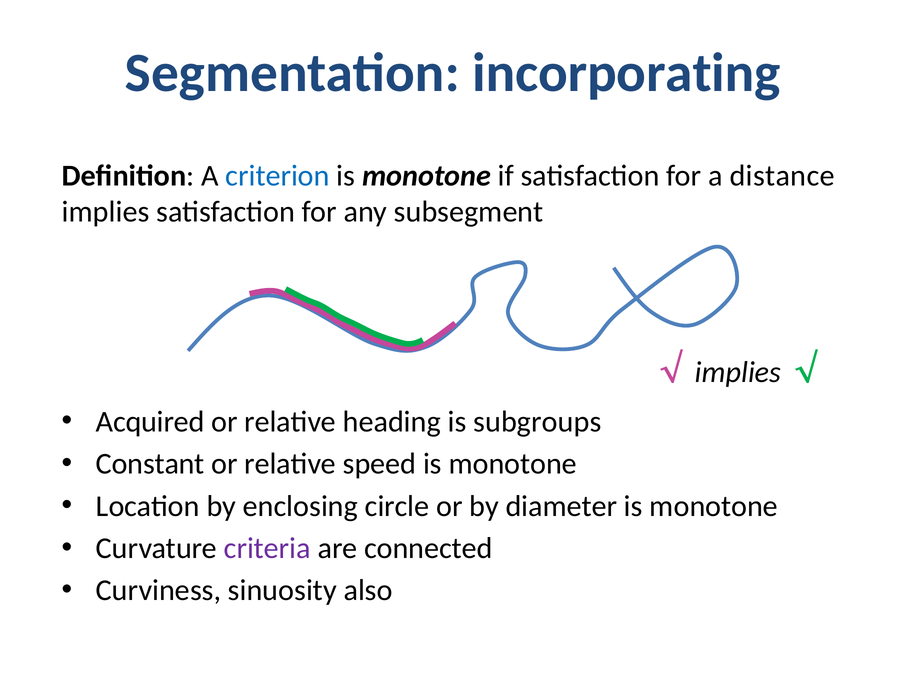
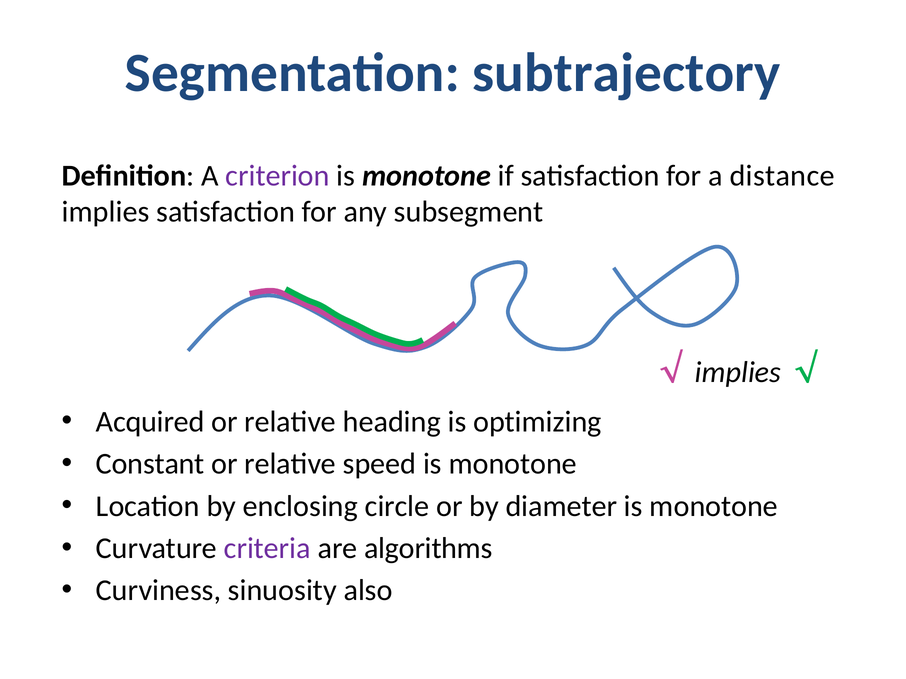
incorporating: incorporating -> subtrajectory
criterion colour: blue -> purple
subgroups: subgroups -> optimizing
connected: connected -> algorithms
